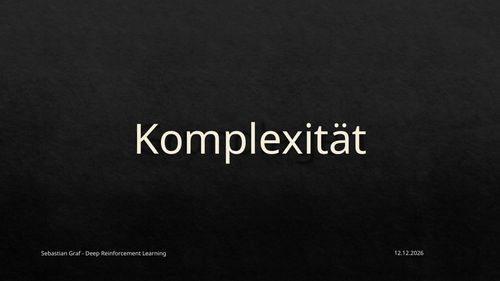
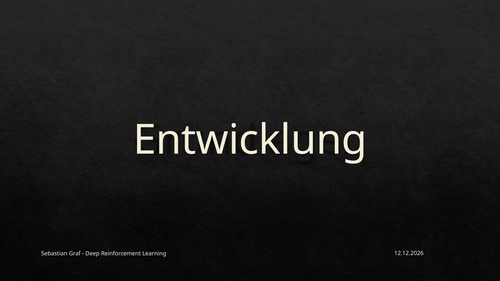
Komplexität: Komplexität -> Entwicklung
